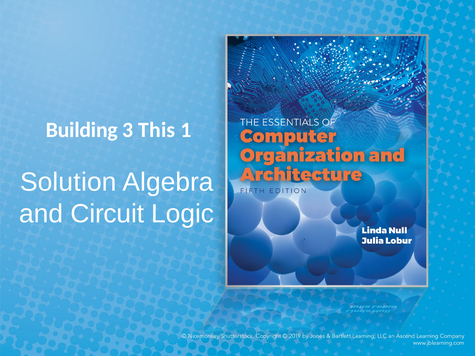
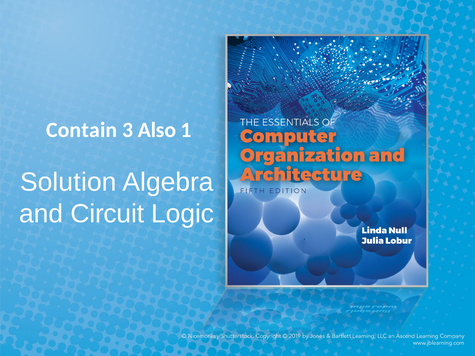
Building: Building -> Contain
This: This -> Also
